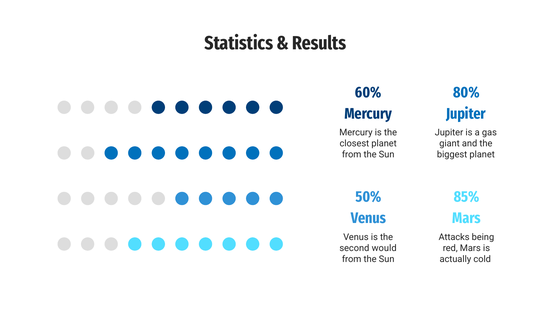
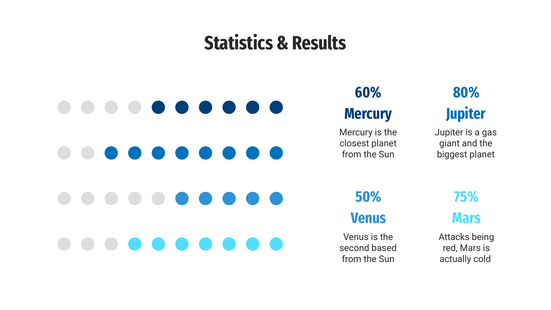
85%: 85% -> 75%
would: would -> based
